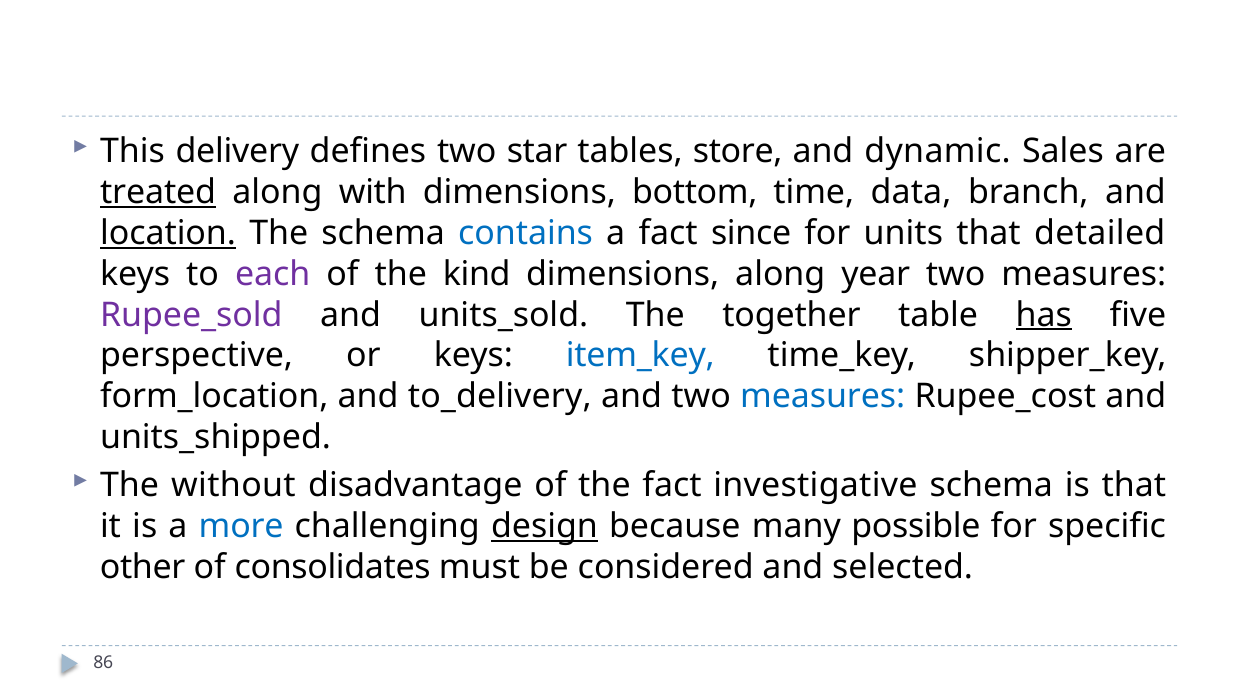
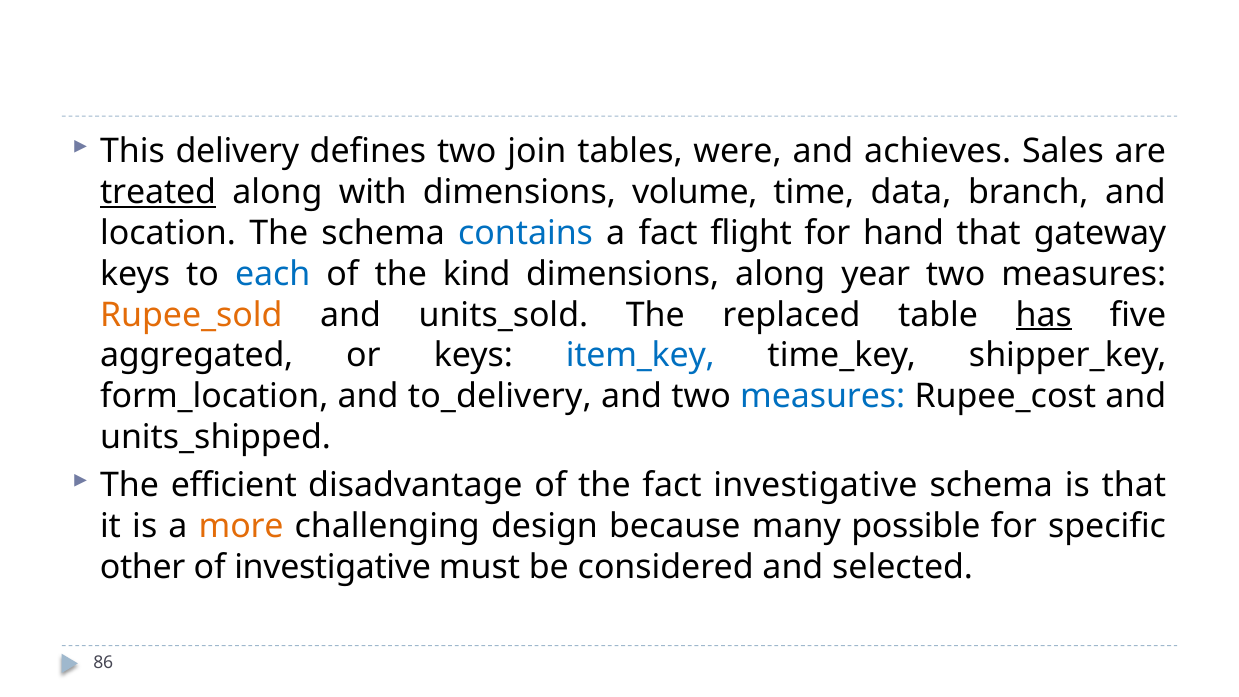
star: star -> join
store: store -> were
dynamic: dynamic -> achieves
bottom: bottom -> volume
location underline: present -> none
since: since -> flight
units: units -> hand
detailed: detailed -> gateway
each colour: purple -> blue
Rupee_sold colour: purple -> orange
together: together -> replaced
perspective: perspective -> aggregated
without: without -> efficient
more colour: blue -> orange
design underline: present -> none
of consolidates: consolidates -> investigative
